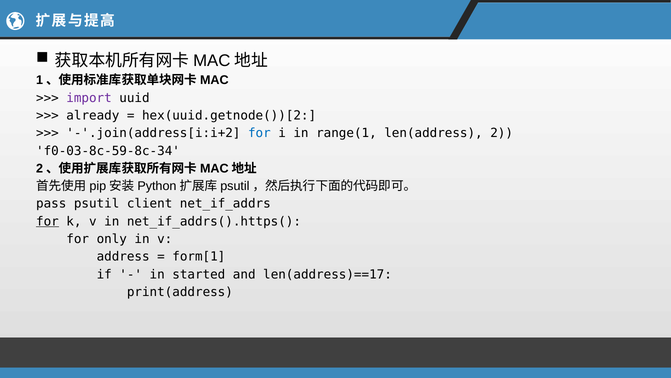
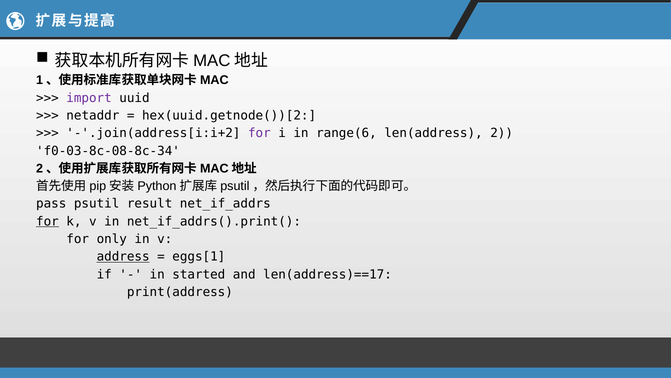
already: already -> netaddr
for at (259, 133) colour: blue -> purple
range(1: range(1 -> range(6
f0-03-8c-59-8c-34: f0-03-8c-59-8c-34 -> f0-03-8c-08-8c-34
client: client -> result
net_if_addrs().https(: net_if_addrs().https( -> net_if_addrs().print(
address underline: none -> present
form[1: form[1 -> eggs[1
